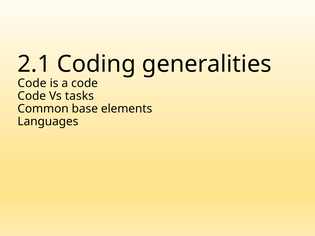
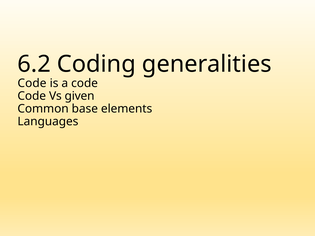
2.1: 2.1 -> 6.2
tasks: tasks -> given
